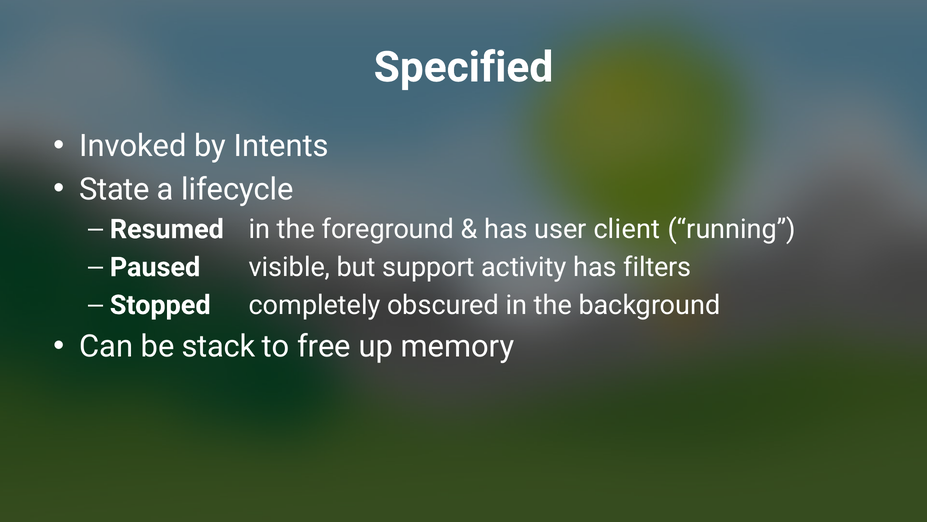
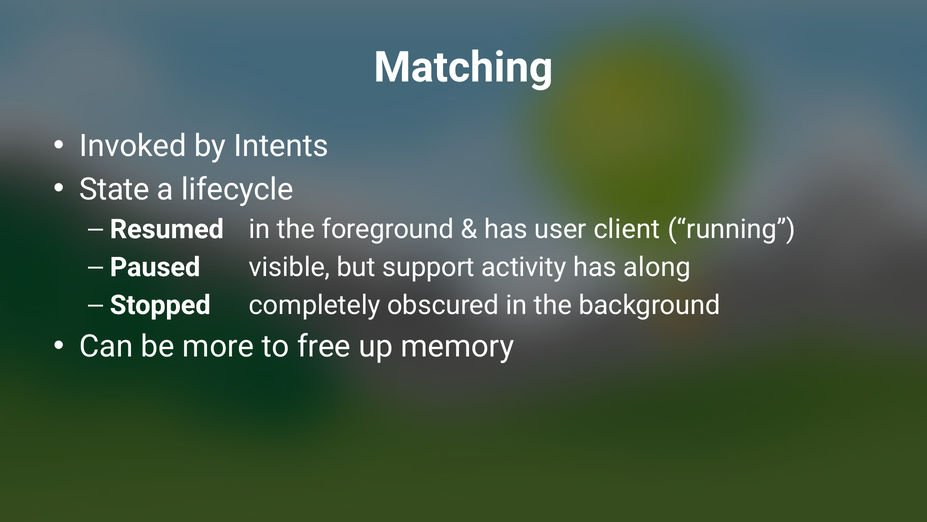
Specified: Specified -> Matching
filters: filters -> along
stack: stack -> more
